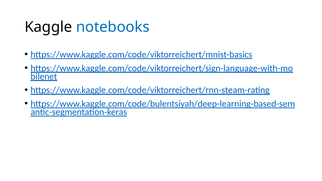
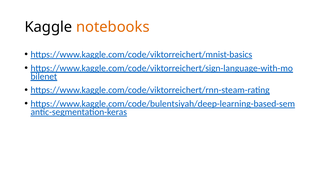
notebooks colour: blue -> orange
